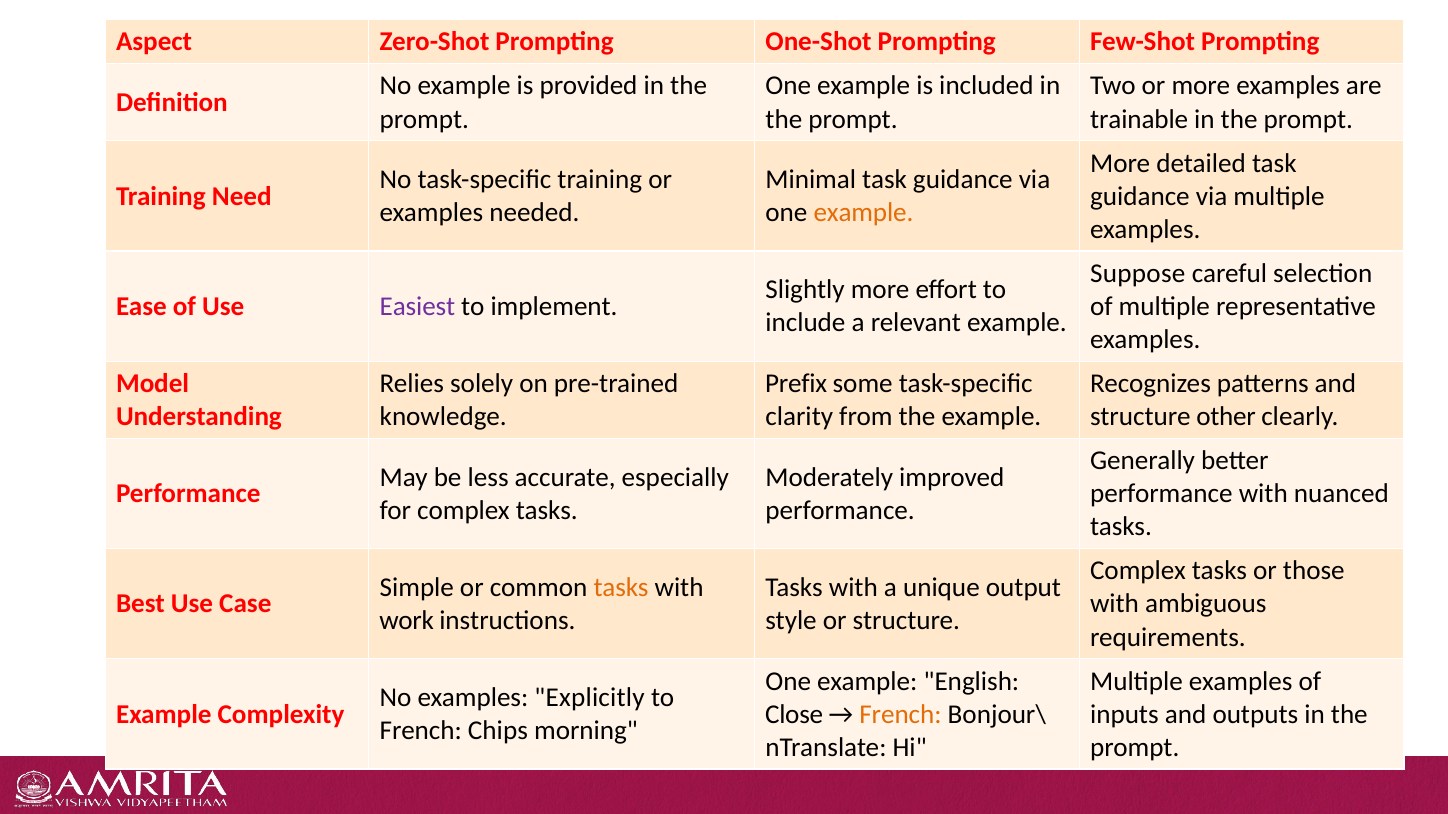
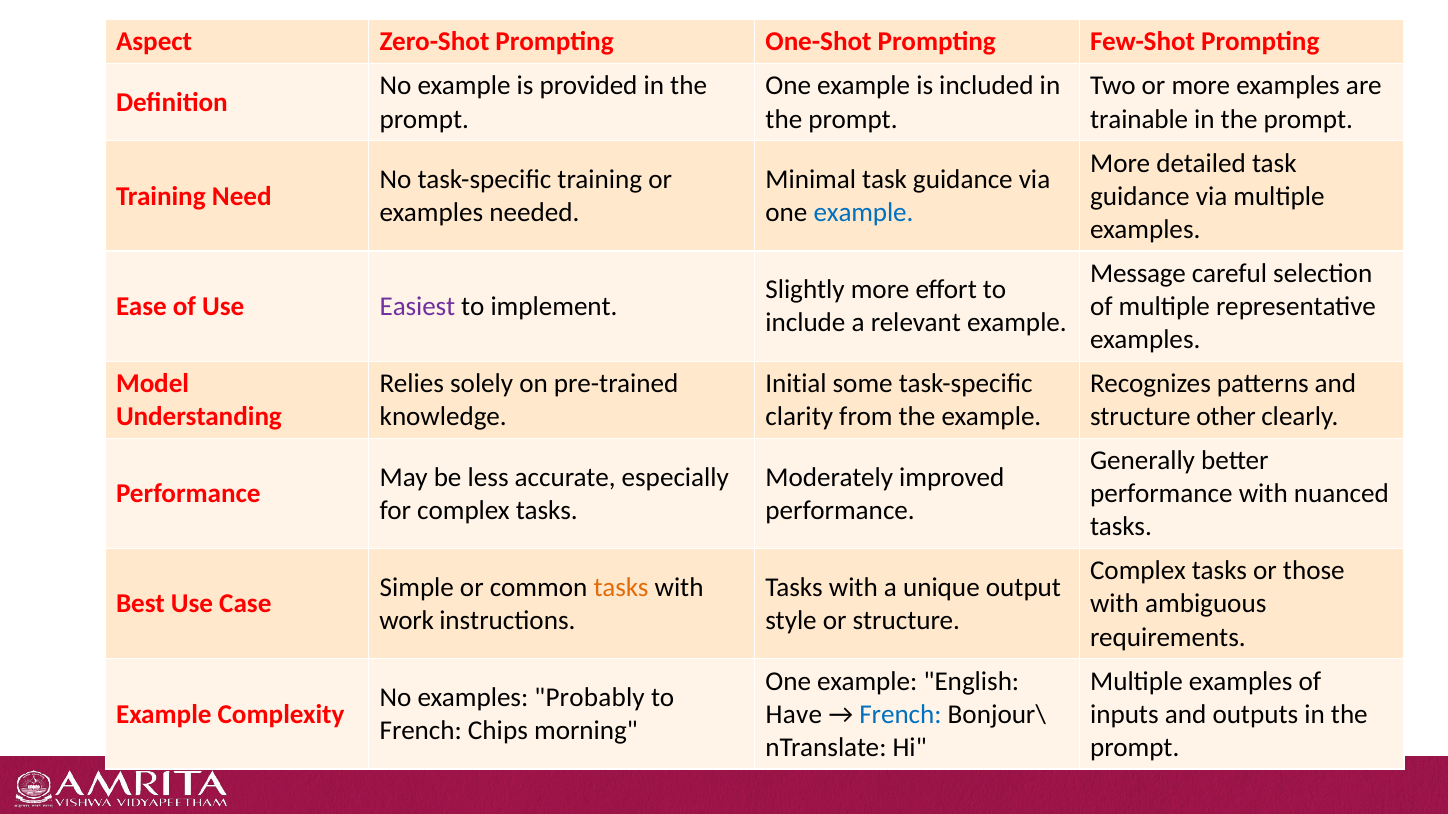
example at (863, 213) colour: orange -> blue
Suppose: Suppose -> Message
Prefix: Prefix -> Initial
Explicitly: Explicitly -> Probably
Close: Close -> Have
French at (900, 715) colour: orange -> blue
